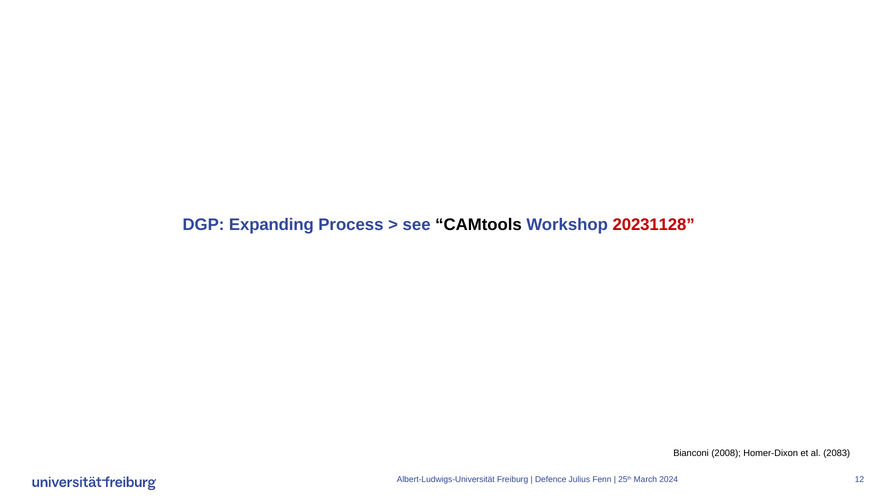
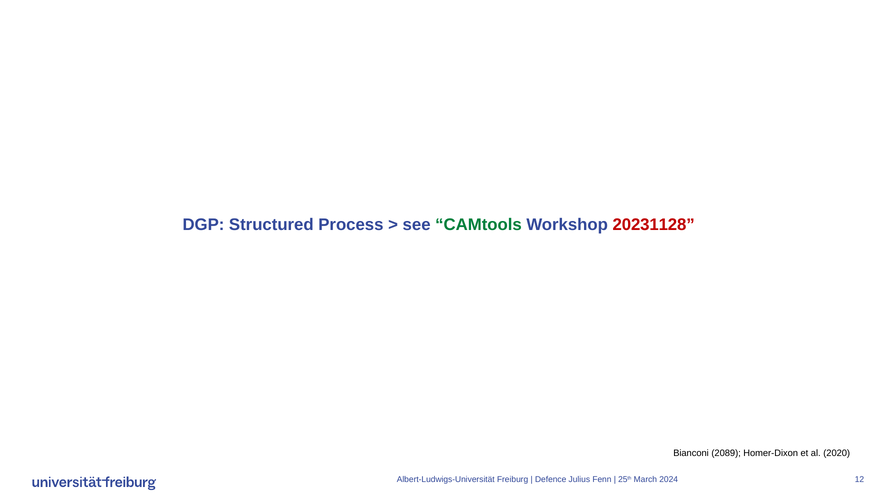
Expanding: Expanding -> Structured
CAMtools colour: black -> green
2008: 2008 -> 2089
2083: 2083 -> 2020
